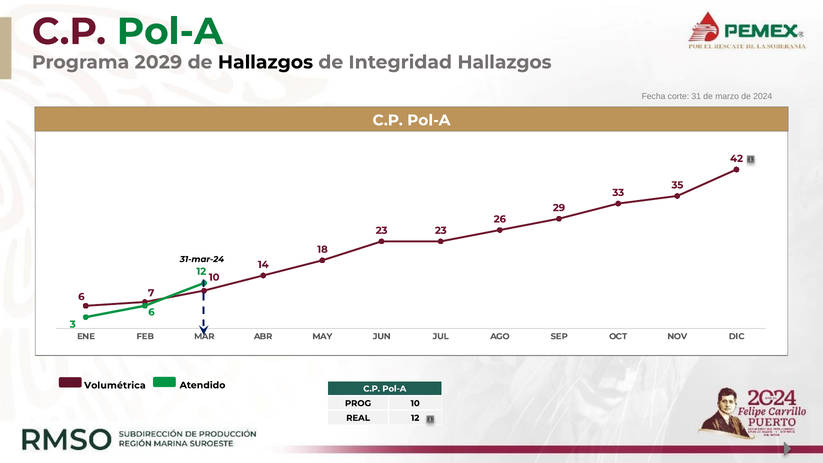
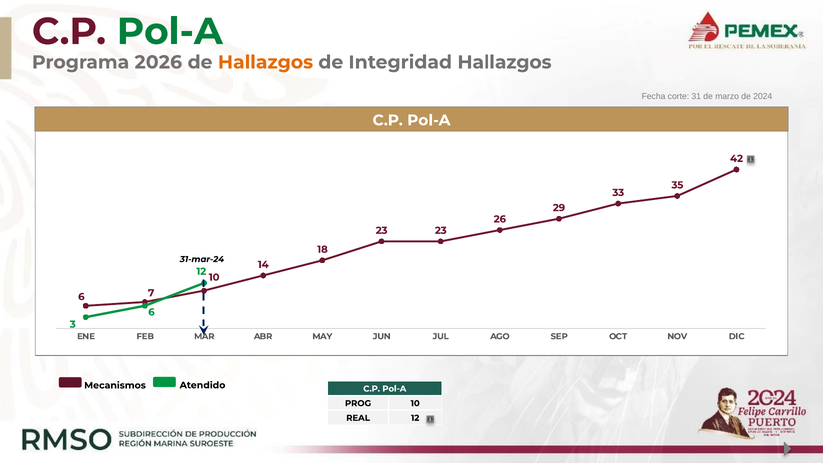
2029: 2029 -> 2026
Hallazgos at (265, 62) colour: black -> orange
Volumétrica: Volumétrica -> Mecanismos
